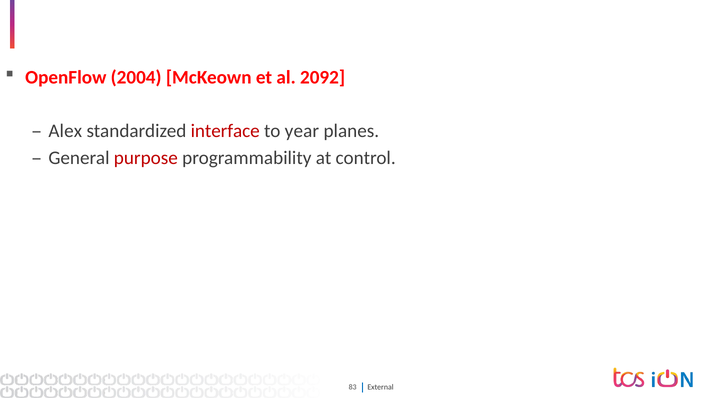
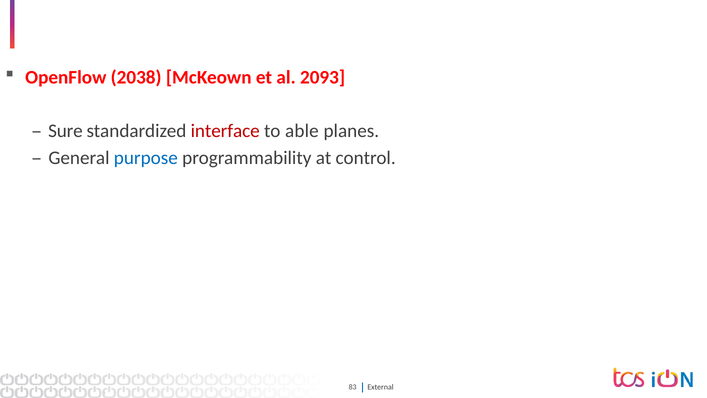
2004: 2004 -> 2038
2092: 2092 -> 2093
Alex: Alex -> Sure
year: year -> able
purpose colour: red -> blue
